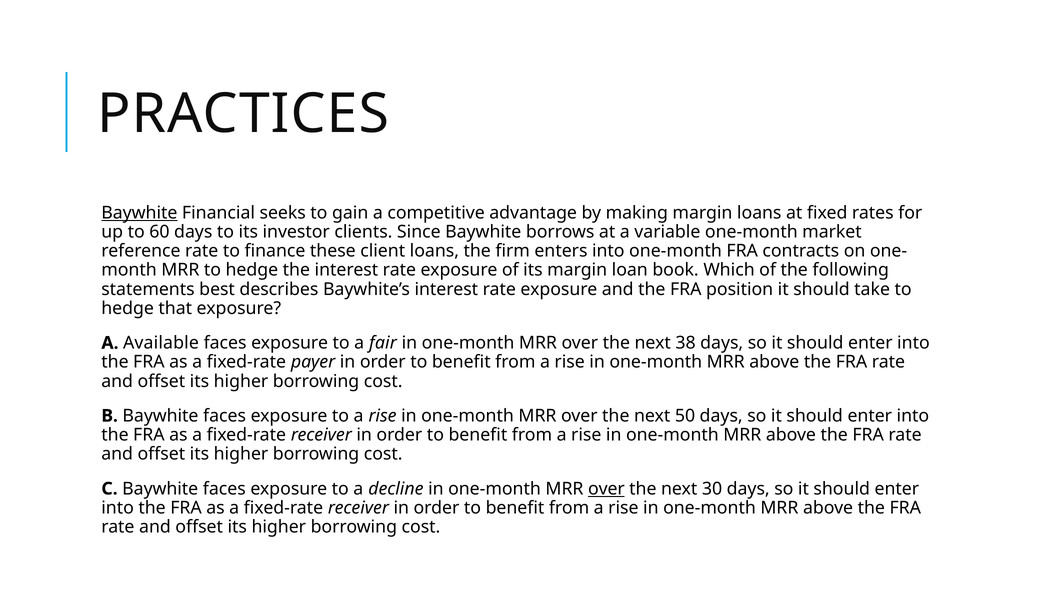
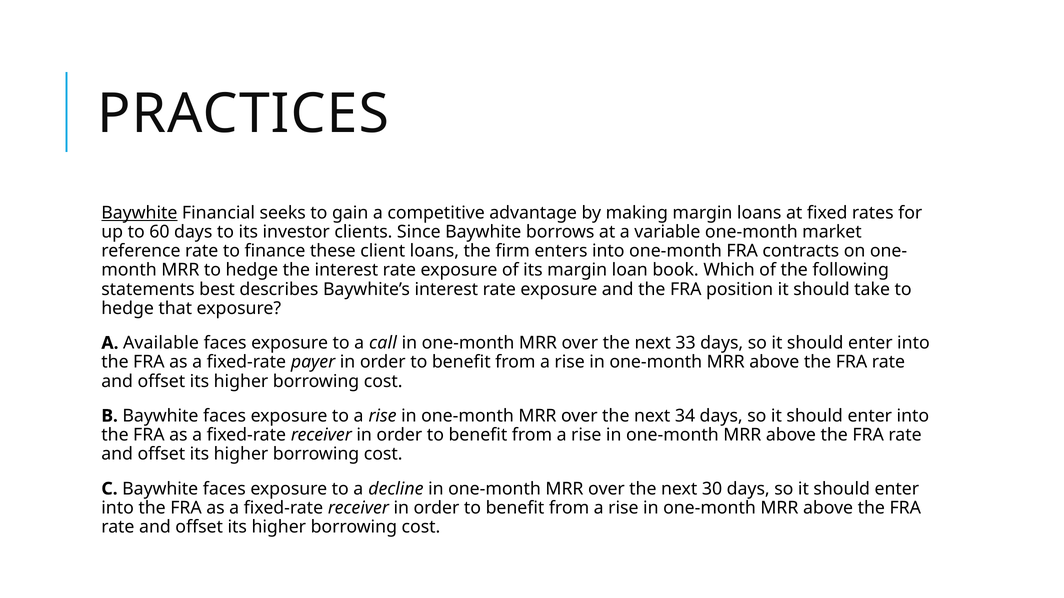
fair: fair -> call
38: 38 -> 33
50: 50 -> 34
over at (606, 489) underline: present -> none
